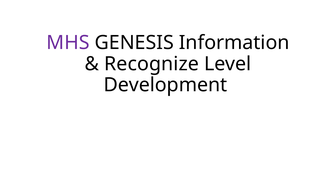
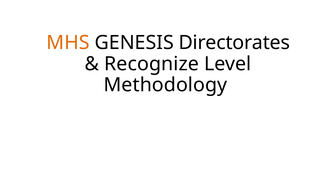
MHS colour: purple -> orange
Information: Information -> Directorates
Development: Development -> Methodology
